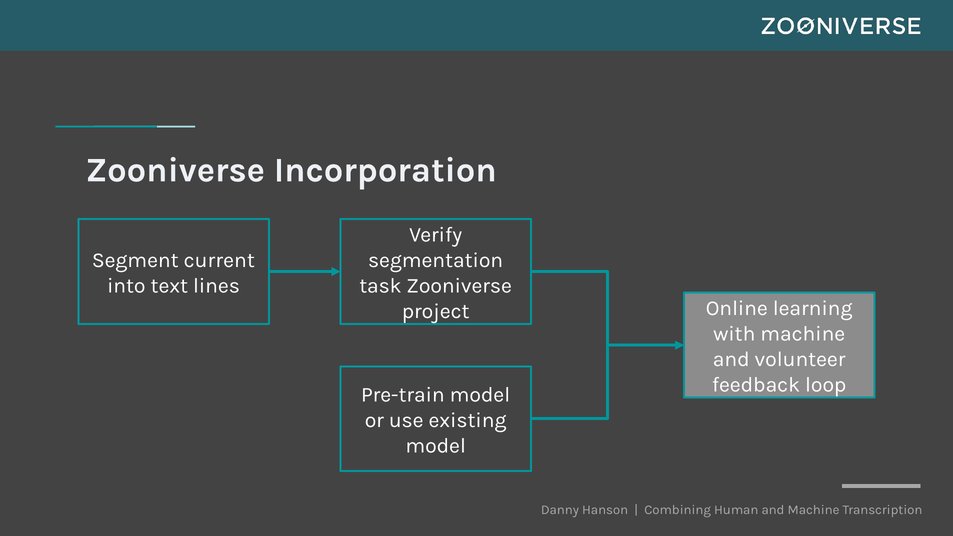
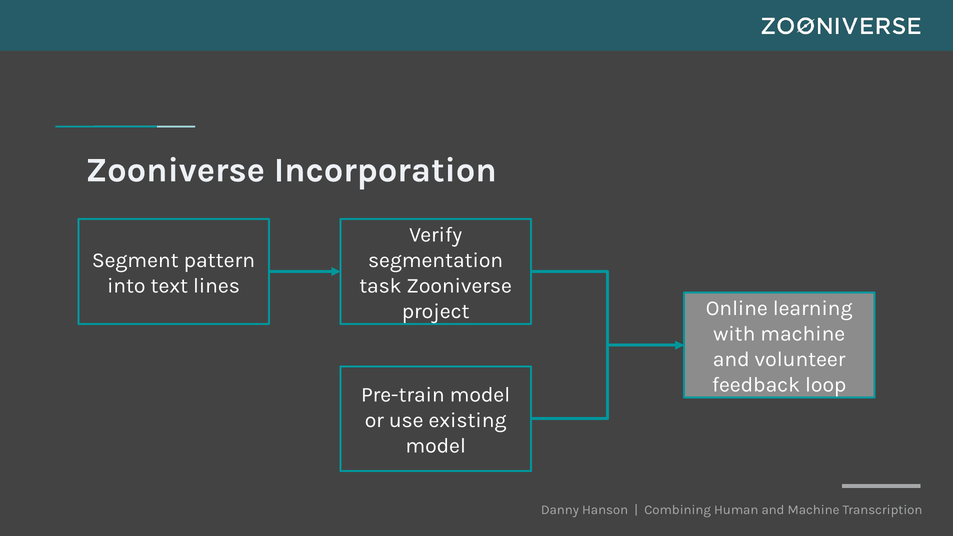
current: current -> pattern
